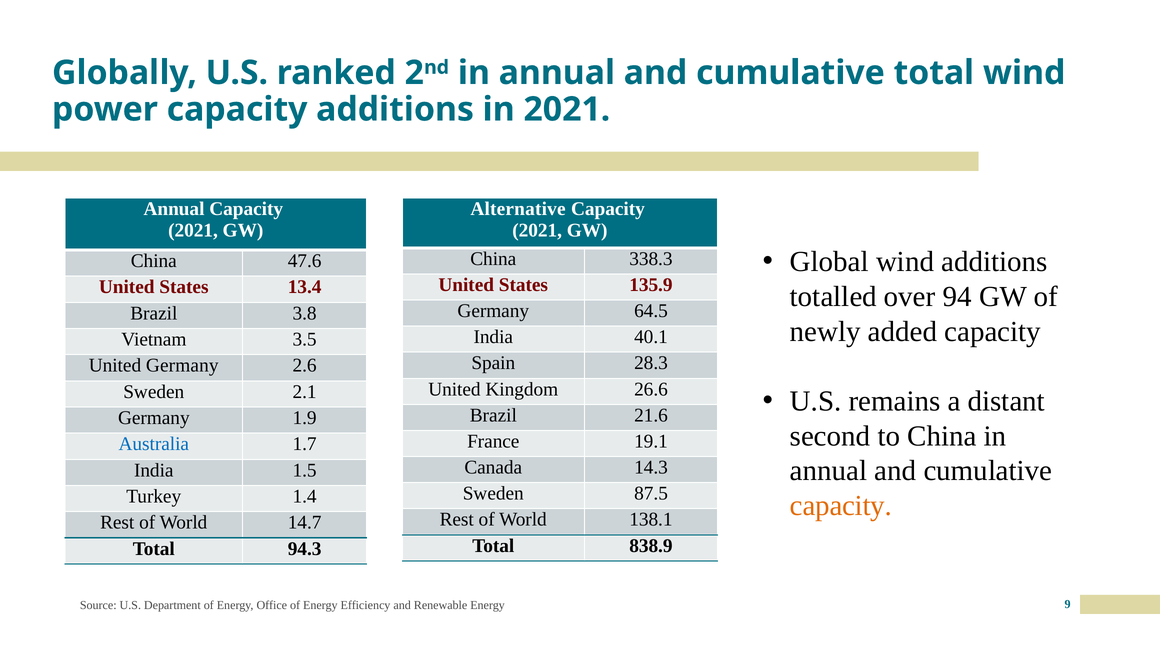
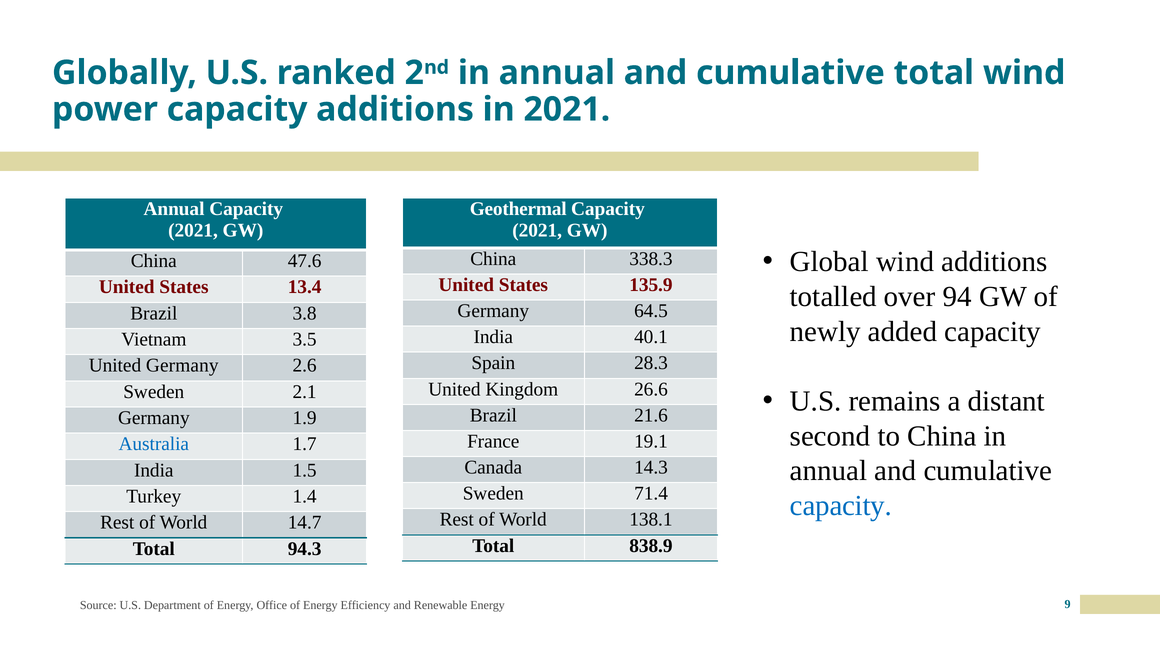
Alternative: Alternative -> Geothermal
87.5: 87.5 -> 71.4
capacity at (841, 505) colour: orange -> blue
